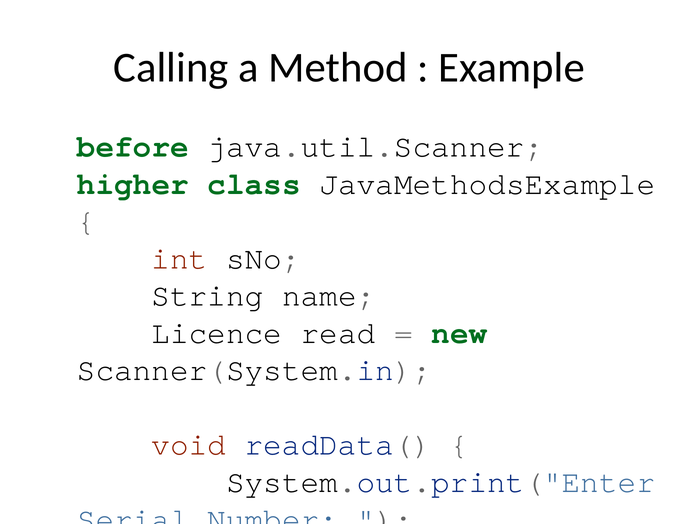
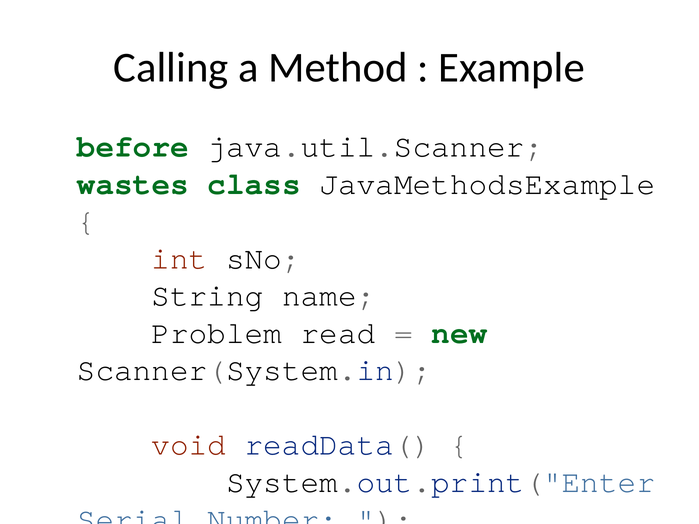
higher: higher -> wastes
Licence: Licence -> Problem
